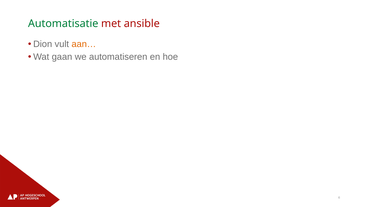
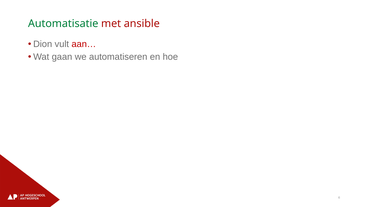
aan… colour: orange -> red
